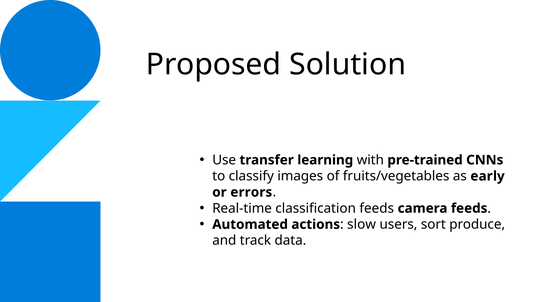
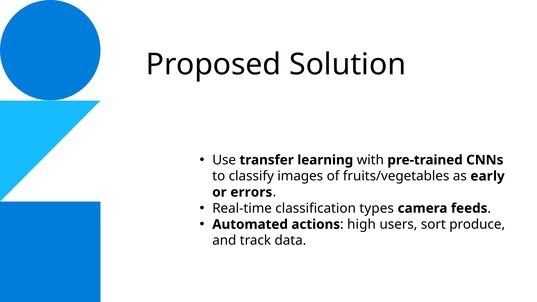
classification feeds: feeds -> types
slow: slow -> high
